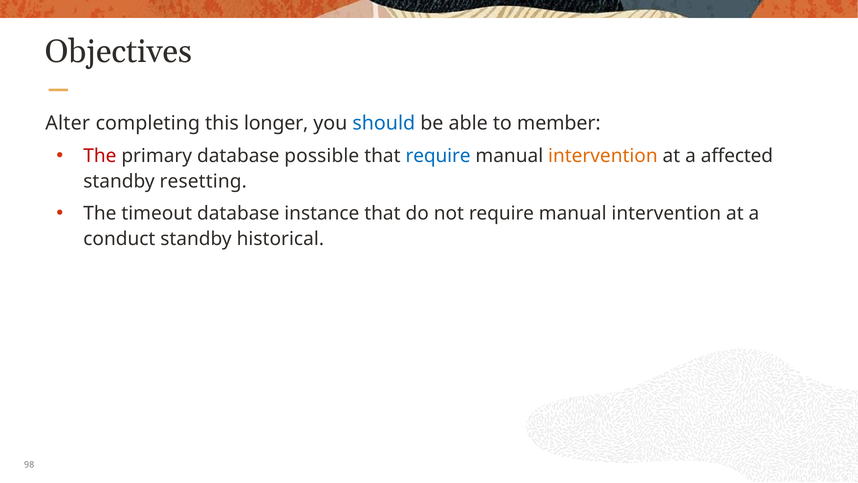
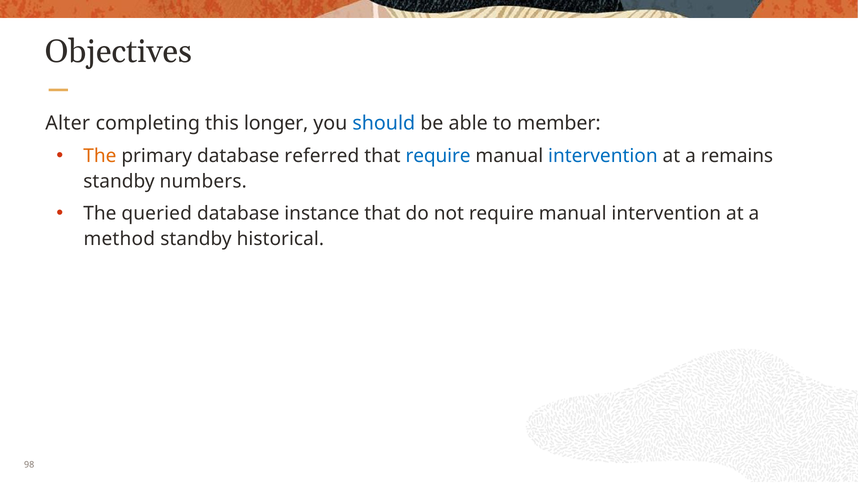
The at (100, 156) colour: red -> orange
possible: possible -> referred
intervention at (603, 156) colour: orange -> blue
affected: affected -> remains
resetting: resetting -> numbers
timeout: timeout -> queried
conduct: conduct -> method
